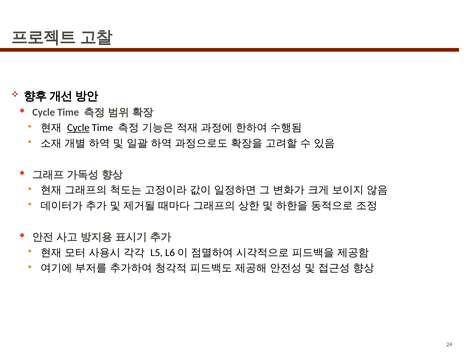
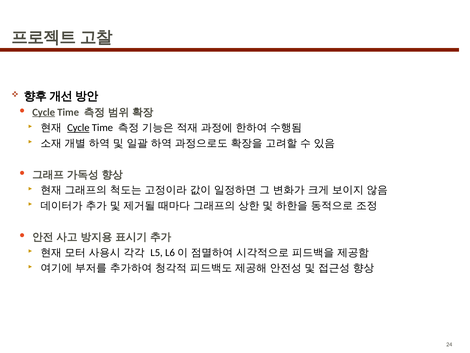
Cycle at (44, 112) underline: none -> present
